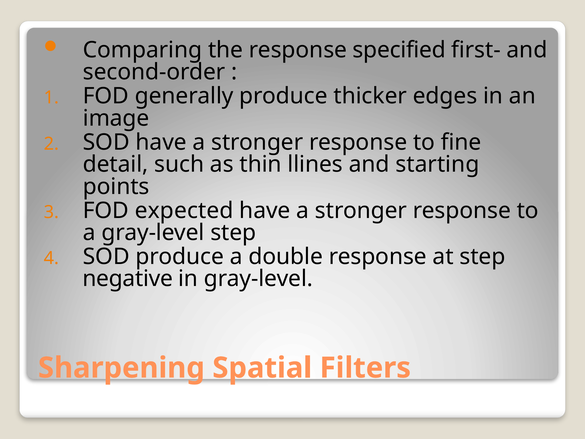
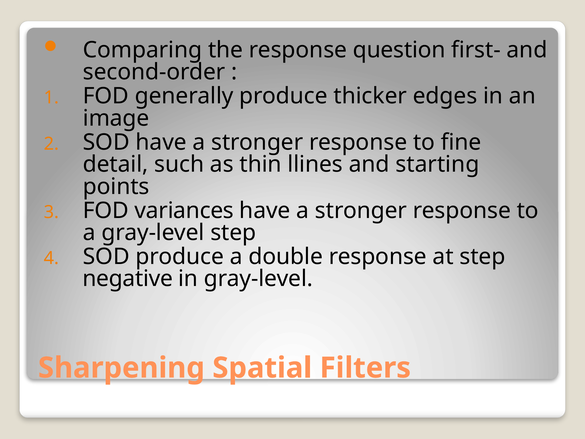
specified: specified -> question
expected: expected -> variances
